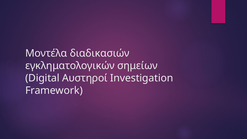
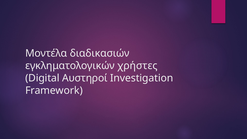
σημείων: σημείων -> χρήστες
